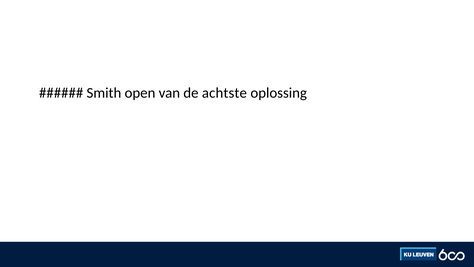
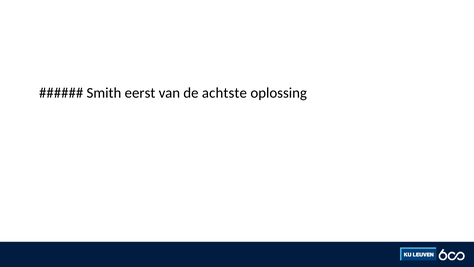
open: open -> eerst
